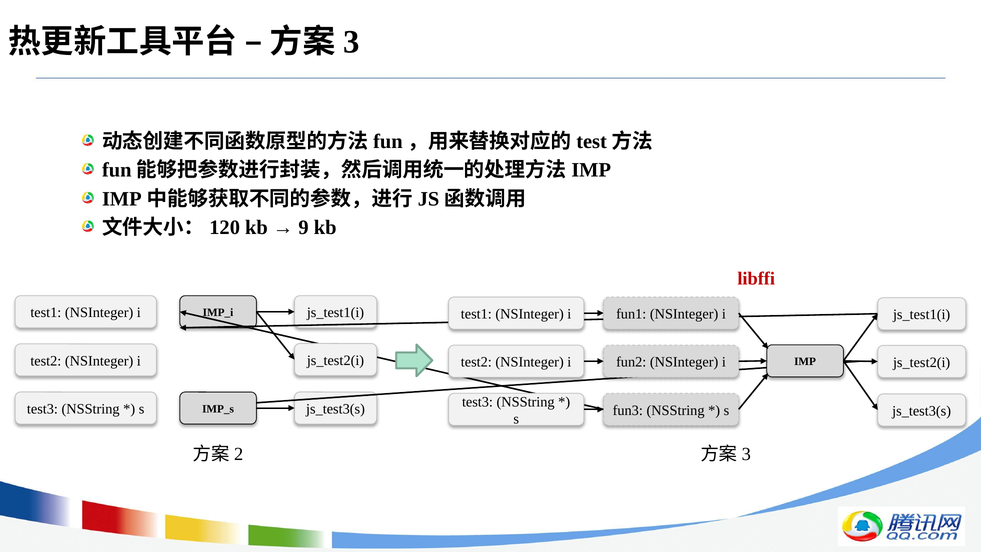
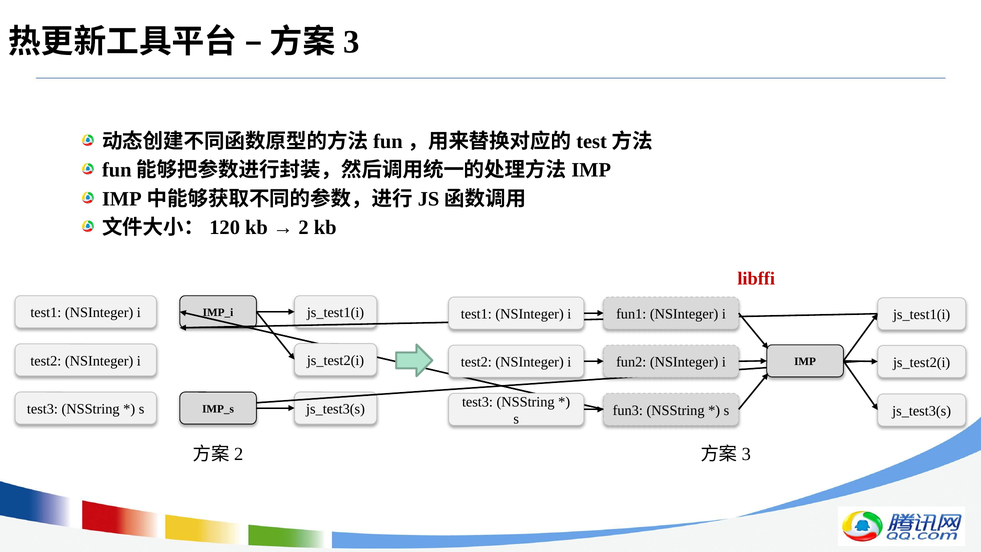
9: 9 -> 2
